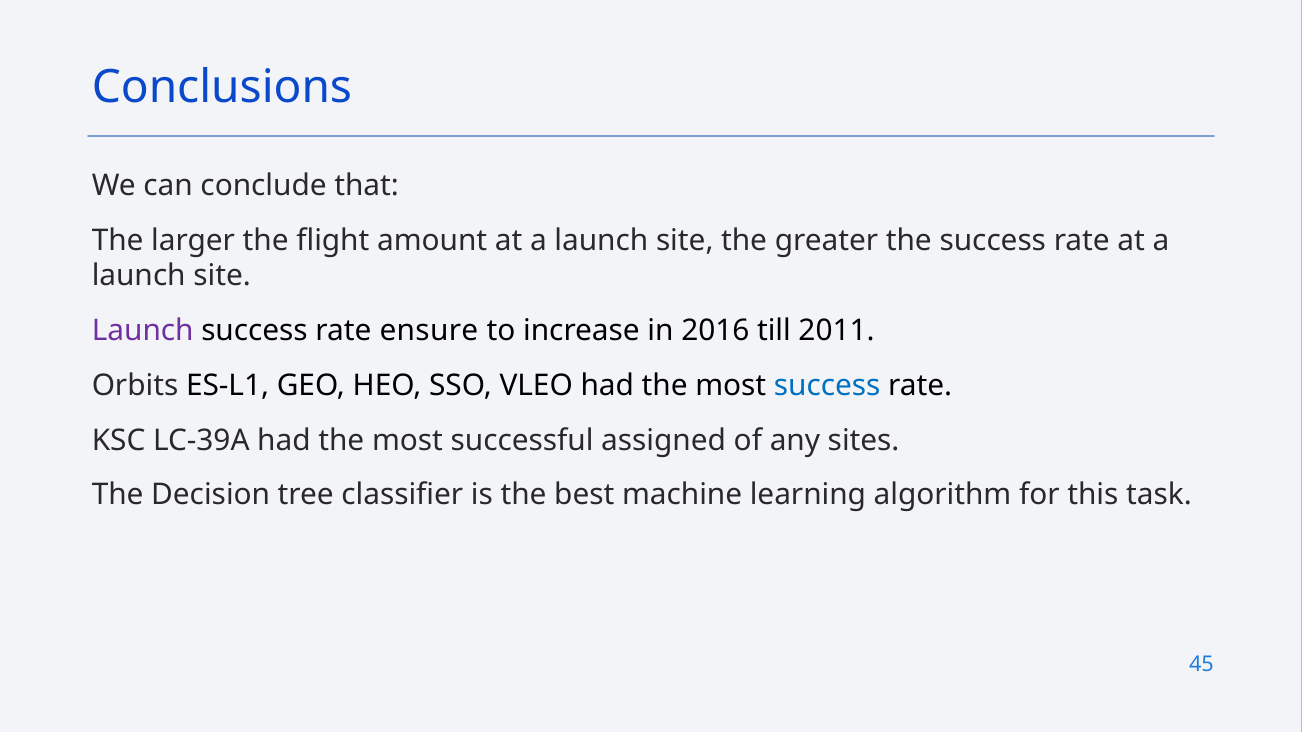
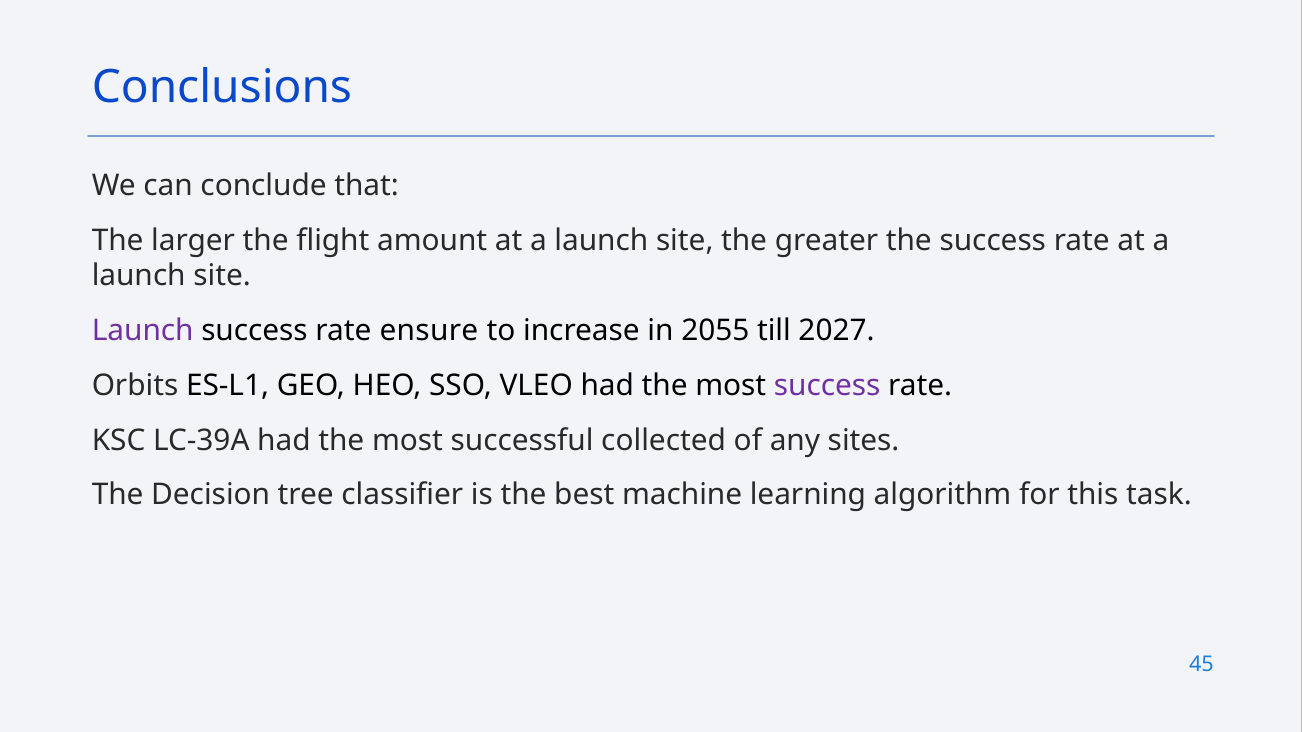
2016: 2016 -> 2055
2011: 2011 -> 2027
success at (827, 386) colour: blue -> purple
assigned: assigned -> collected
